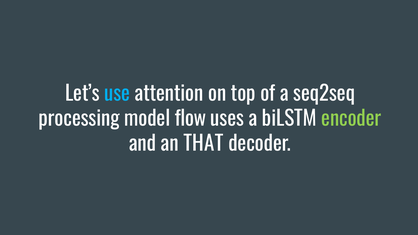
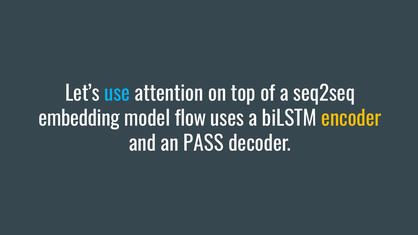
processing: processing -> embedding
encoder colour: light green -> yellow
THAT: THAT -> PASS
